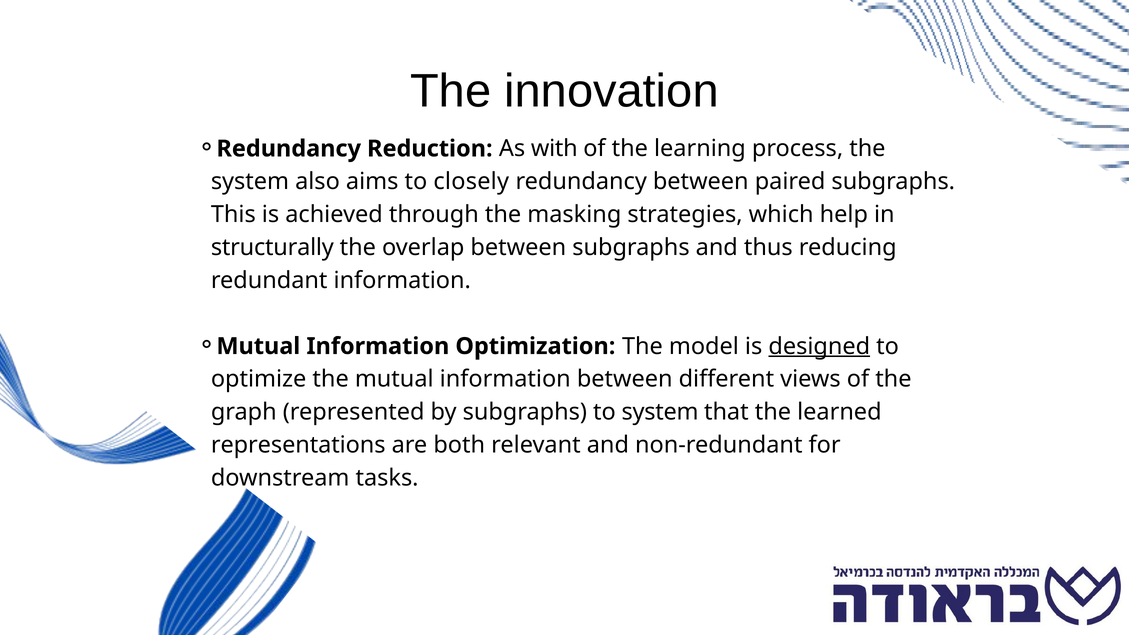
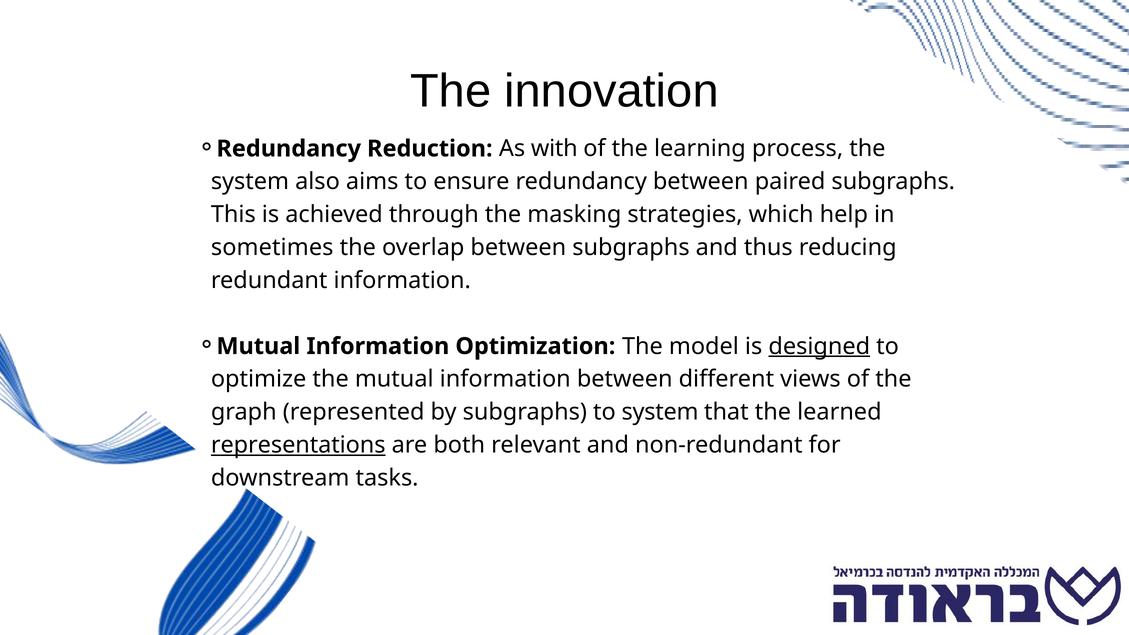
closely: closely -> ensure
structurally: structurally -> sometimes
representations underline: none -> present
